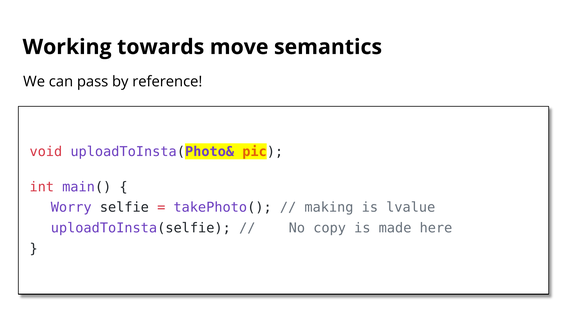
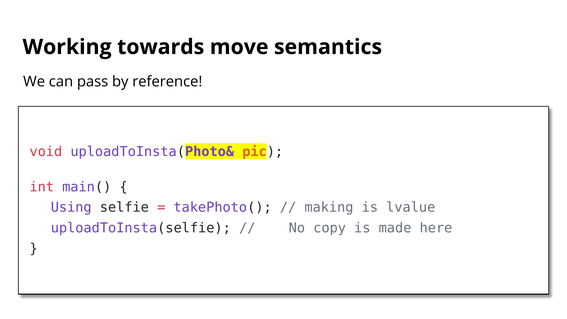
Worry: Worry -> Using
